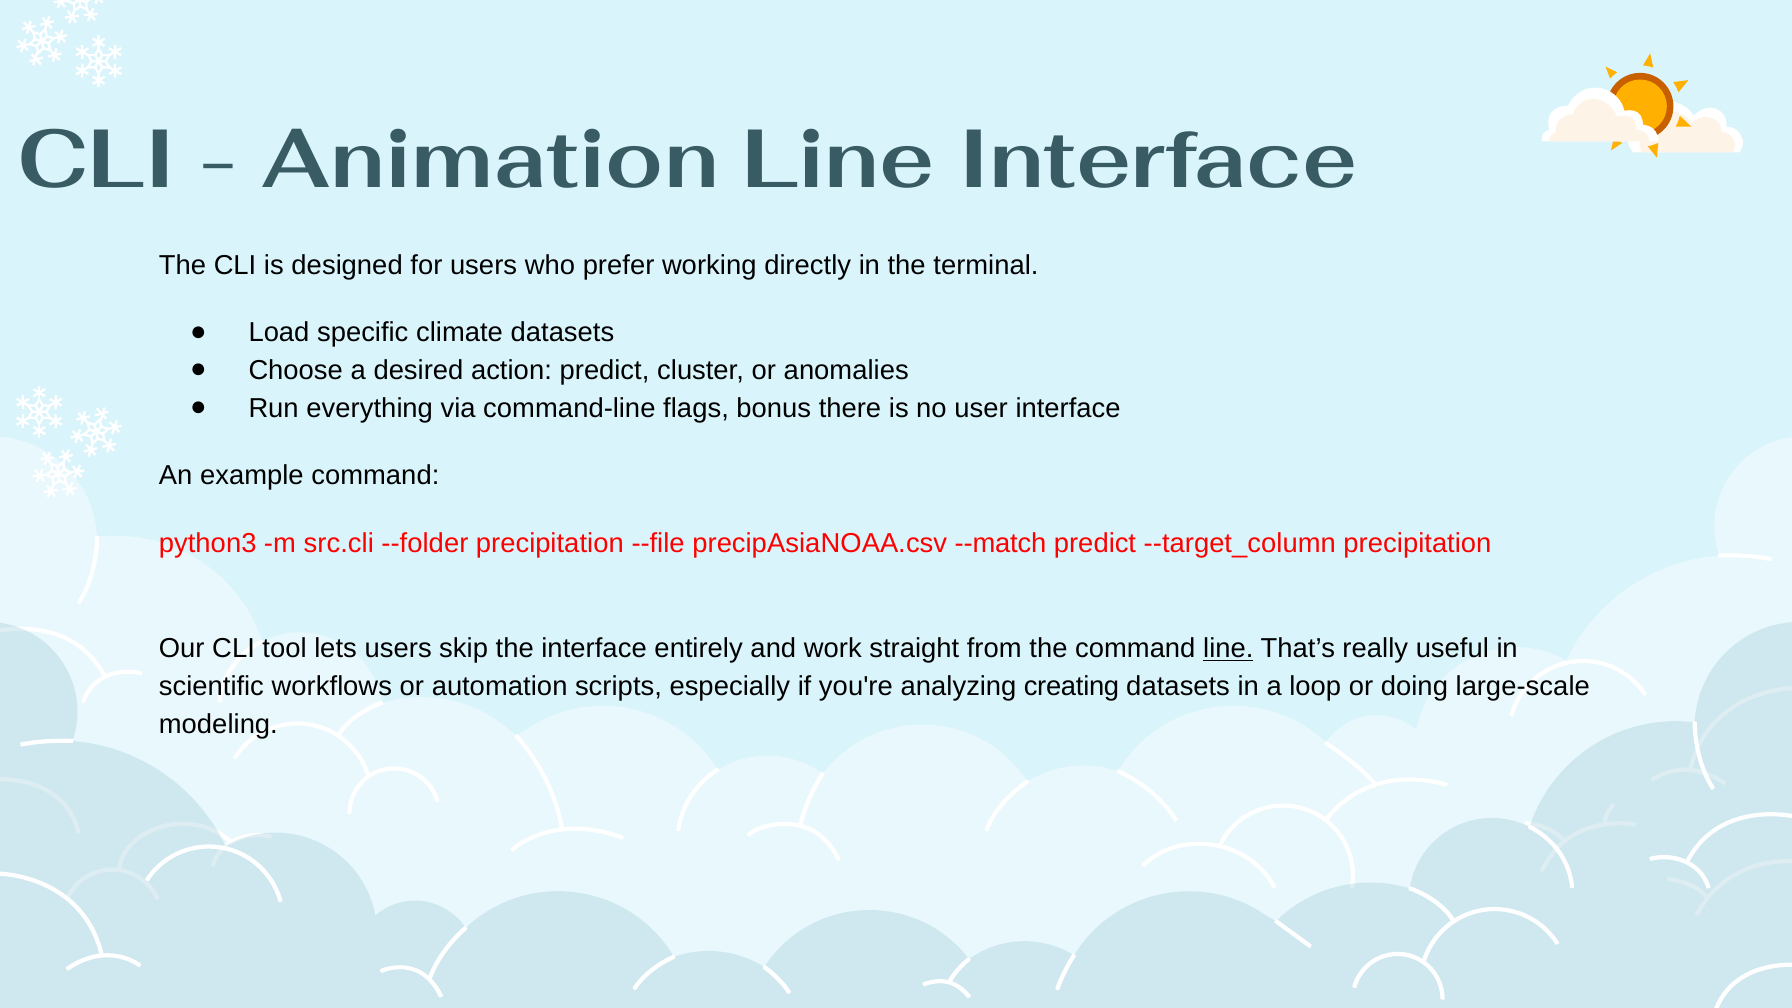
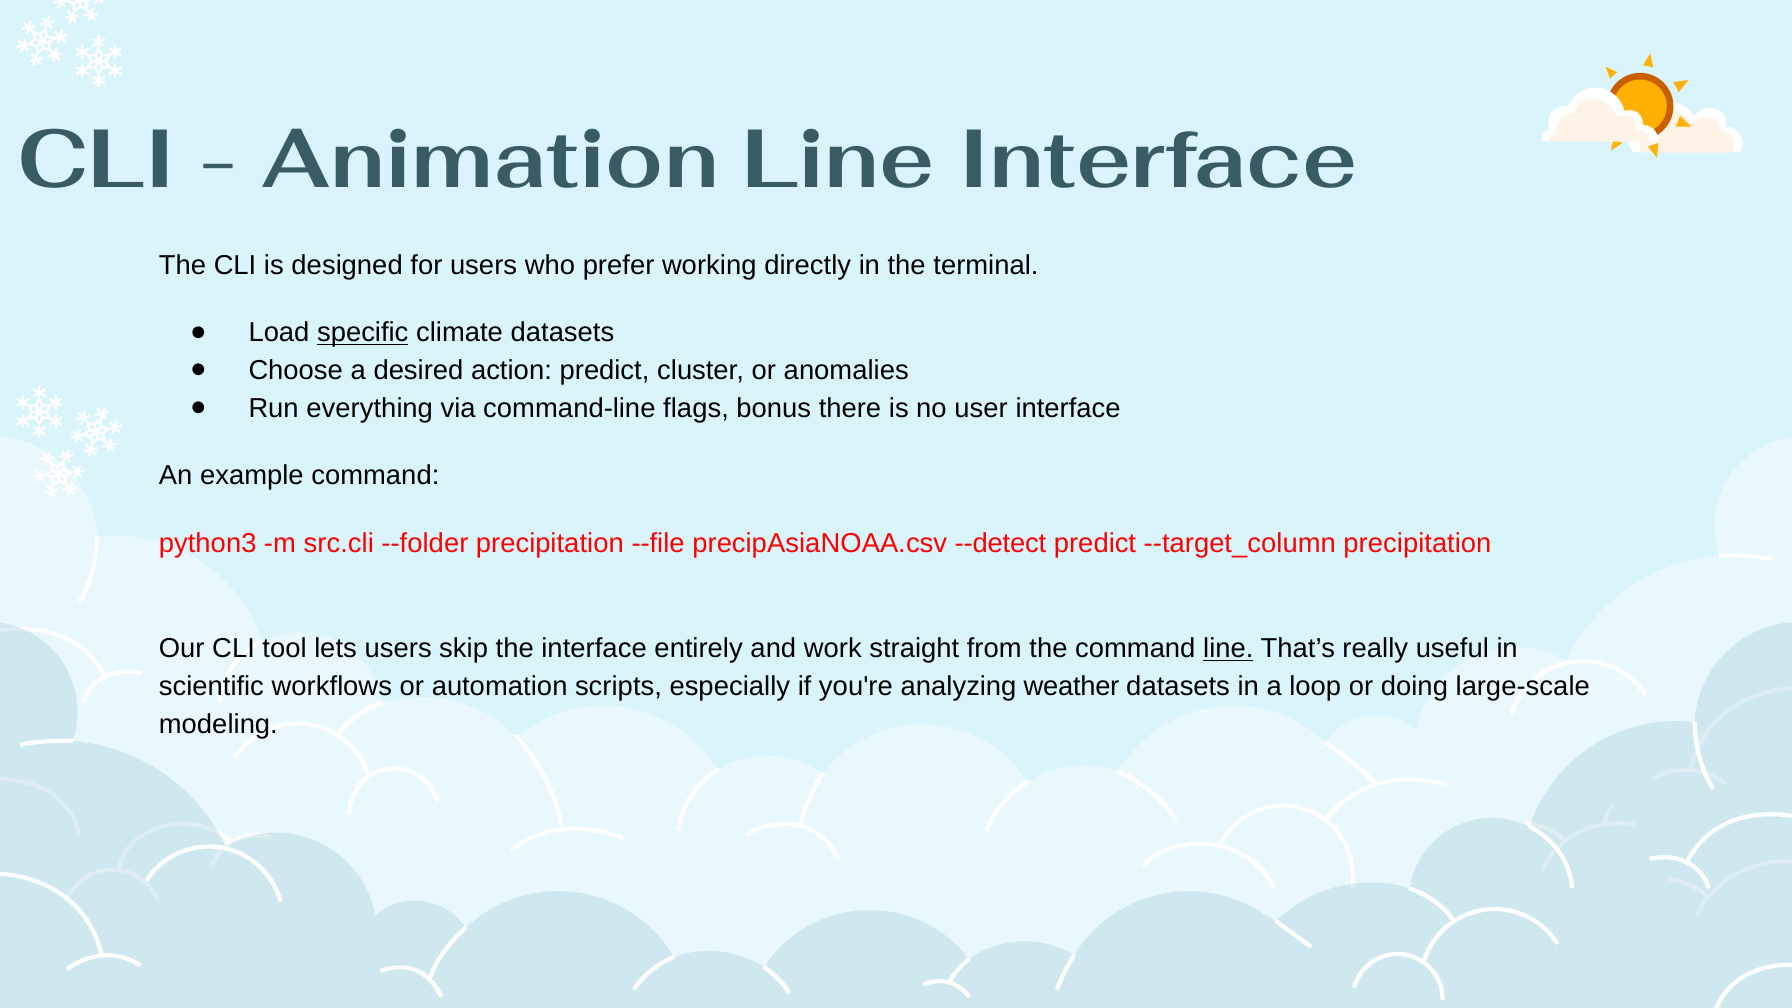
specific underline: none -> present
--match: --match -> --detect
creating: creating -> weather
